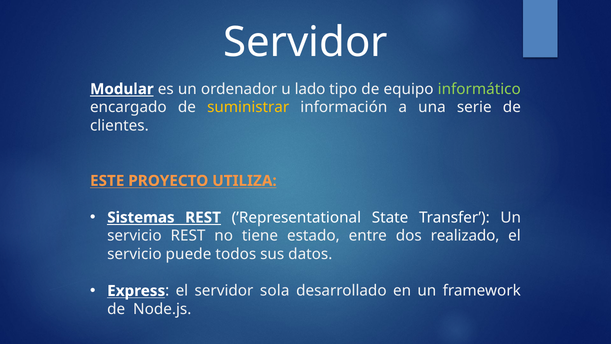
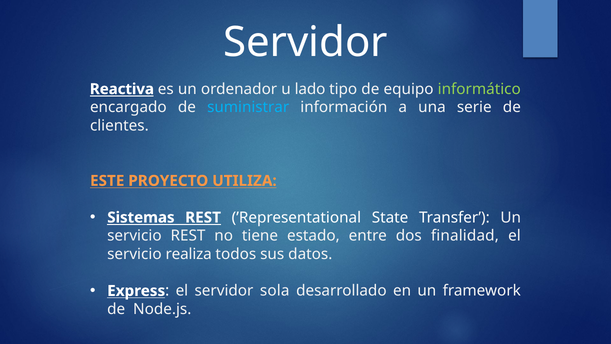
Modular: Modular -> Reactiva
suministrar colour: yellow -> light blue
realizado: realizado -> finalidad
puede: puede -> realiza
